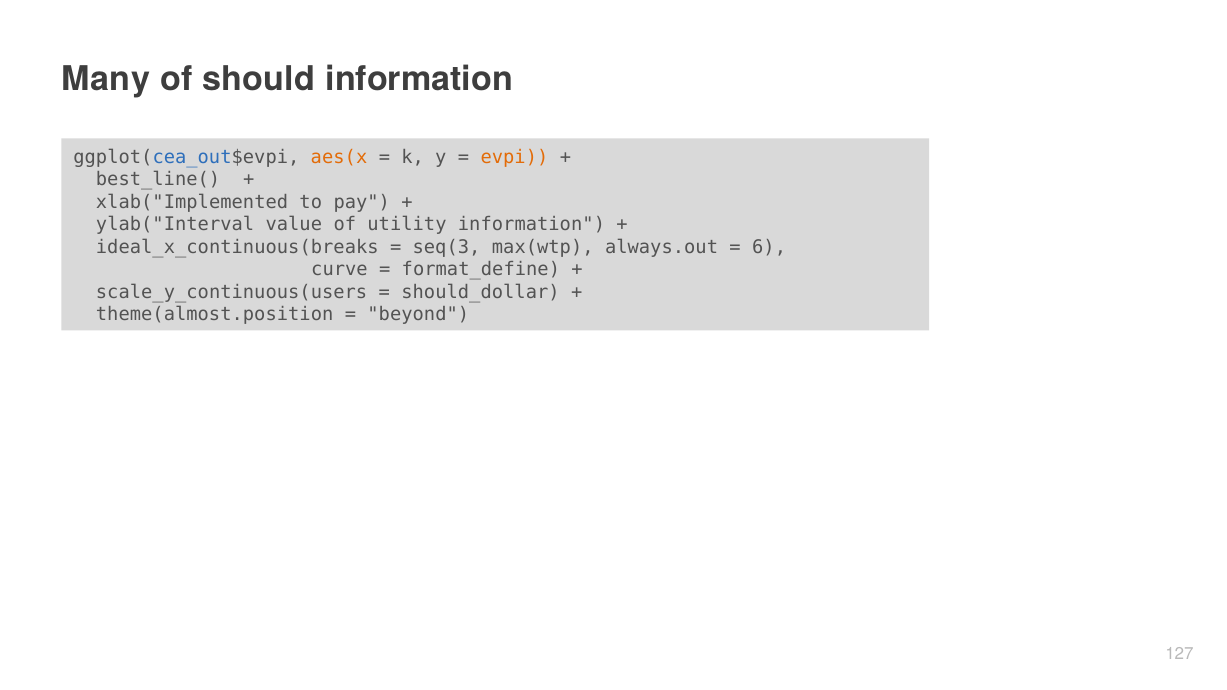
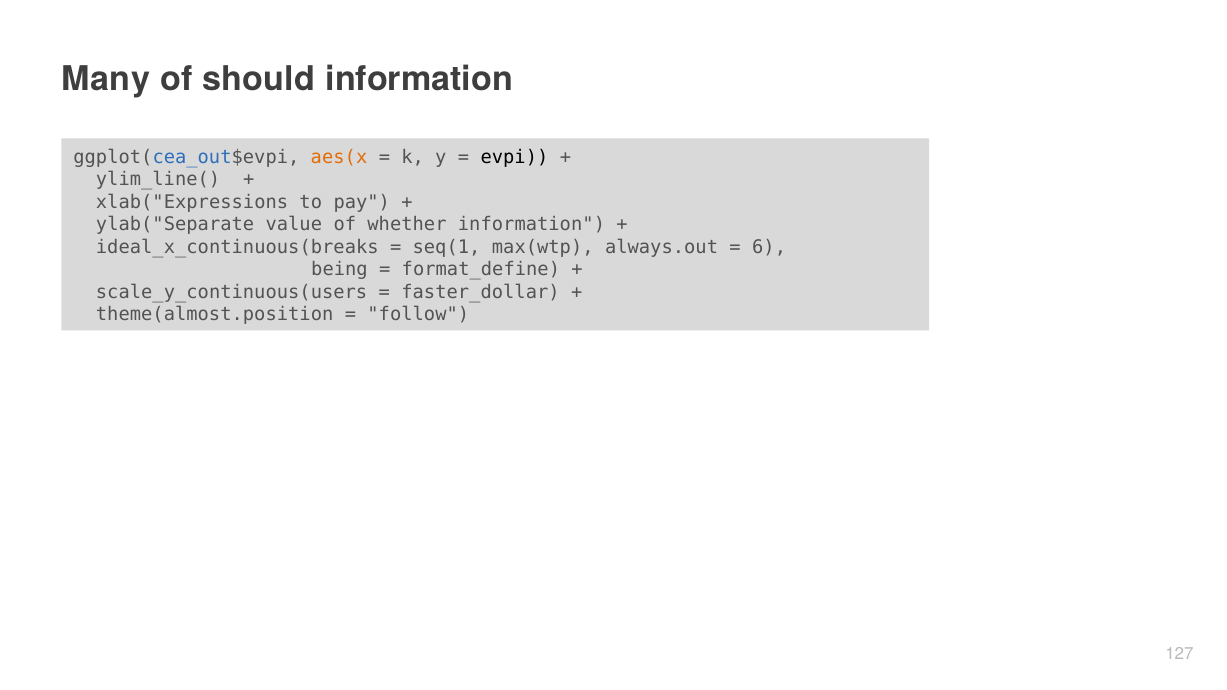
evpi colour: orange -> black
best_line(: best_line( -> ylim_line(
xlab("Implemented: xlab("Implemented -> xlab("Expressions
ylab("Interval: ylab("Interval -> ylab("Separate
utility: utility -> whether
seq(3: seq(3 -> seq(1
curve: curve -> being
should_dollar: should_dollar -> faster_dollar
beyond: beyond -> follow
